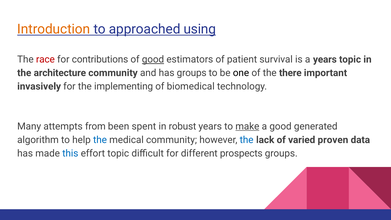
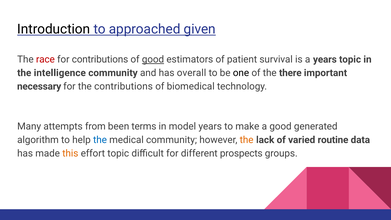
Introduction colour: orange -> black
using: using -> given
architecture: architecture -> intelligence
has groups: groups -> overall
invasively: invasively -> necessary
the implementing: implementing -> contributions
spent: spent -> terms
robust: robust -> model
make underline: present -> none
the at (247, 140) colour: blue -> orange
proven: proven -> routine
this colour: blue -> orange
